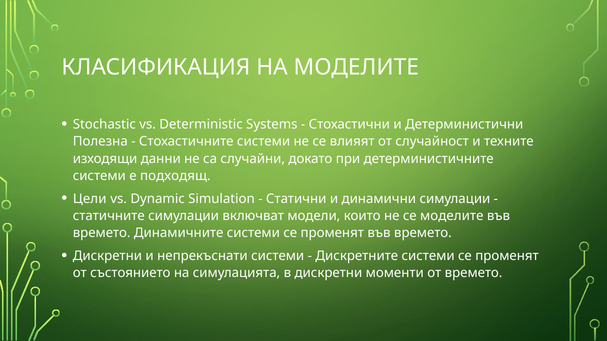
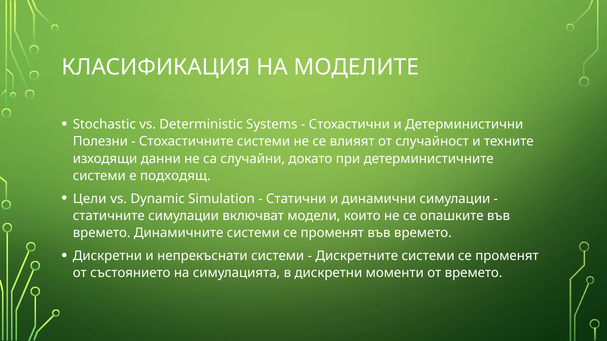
Полезна: Полезна -> Полезни
се моделите: моделите -> опашките
